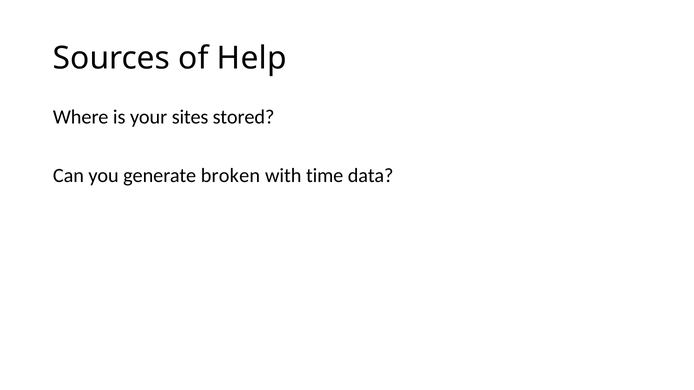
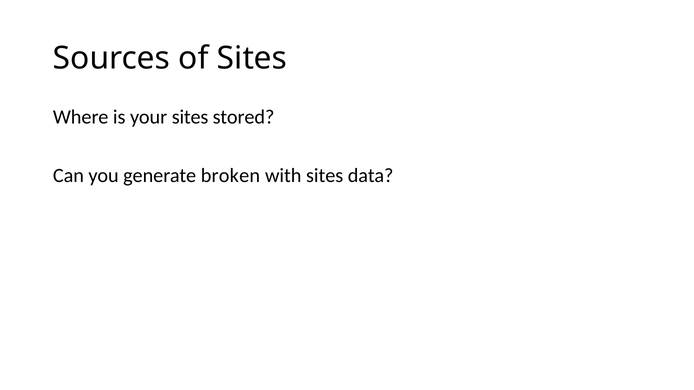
of Help: Help -> Sites
with time: time -> sites
